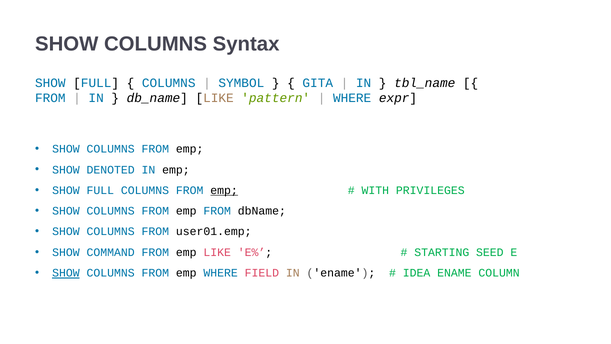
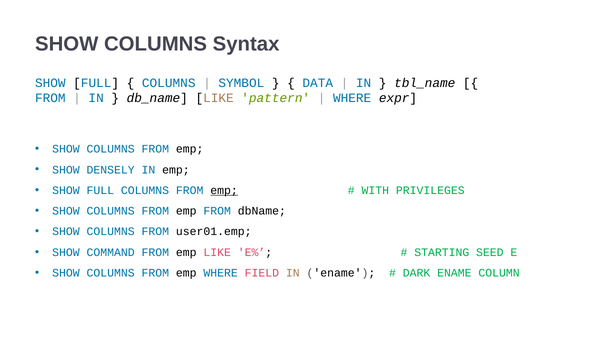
GITA: GITA -> DATA
DENOTED: DENOTED -> DENSELY
SHOW at (66, 273) underline: present -> none
IDEA: IDEA -> DARK
